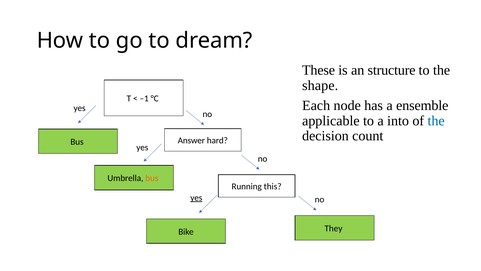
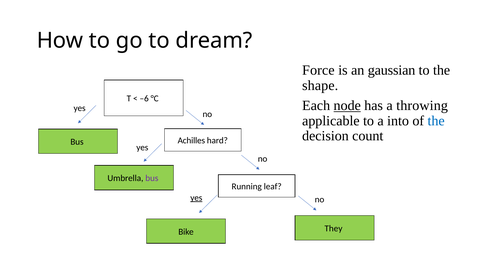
These: These -> Force
structure: structure -> gaussian
–1: –1 -> –6
node underline: none -> present
ensemble: ensemble -> throwing
Answer: Answer -> Achilles
bus at (152, 178) colour: orange -> purple
this: this -> leaf
